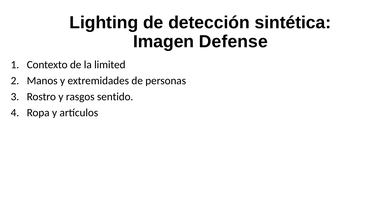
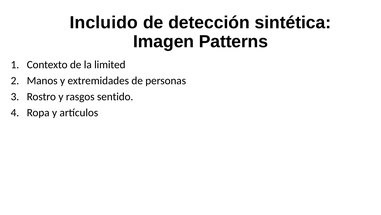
Lighting: Lighting -> Incluido
Defense: Defense -> Patterns
